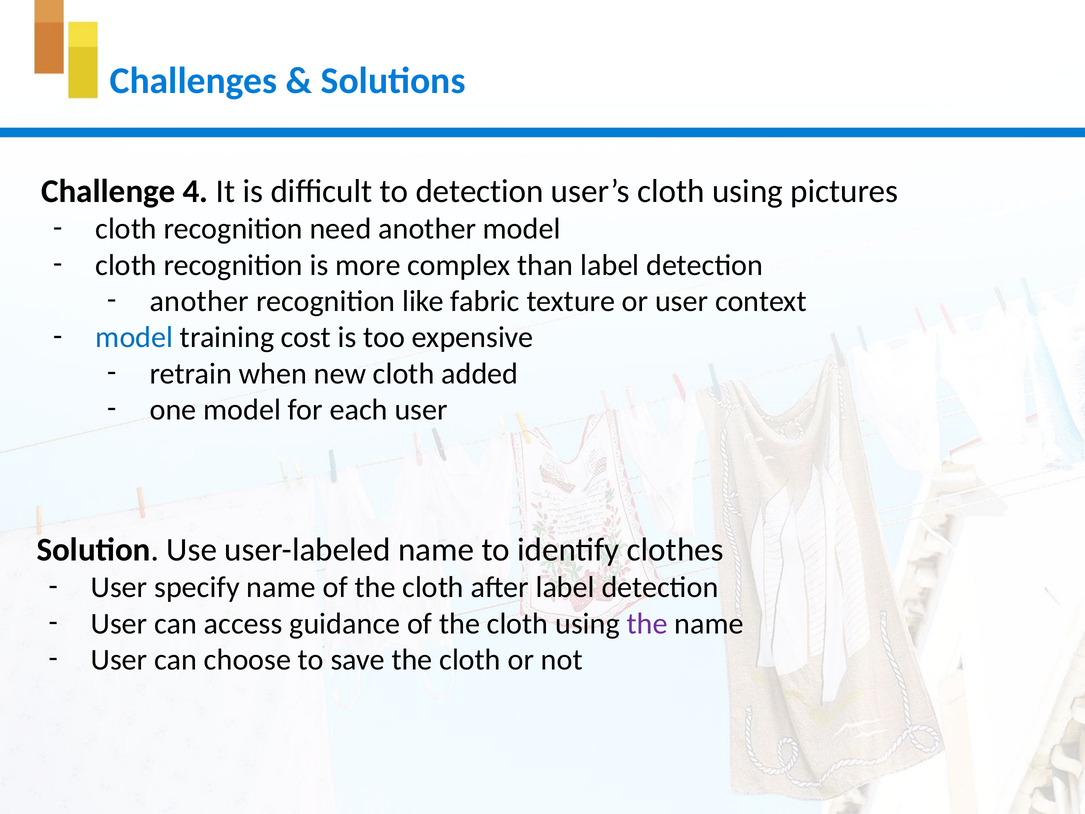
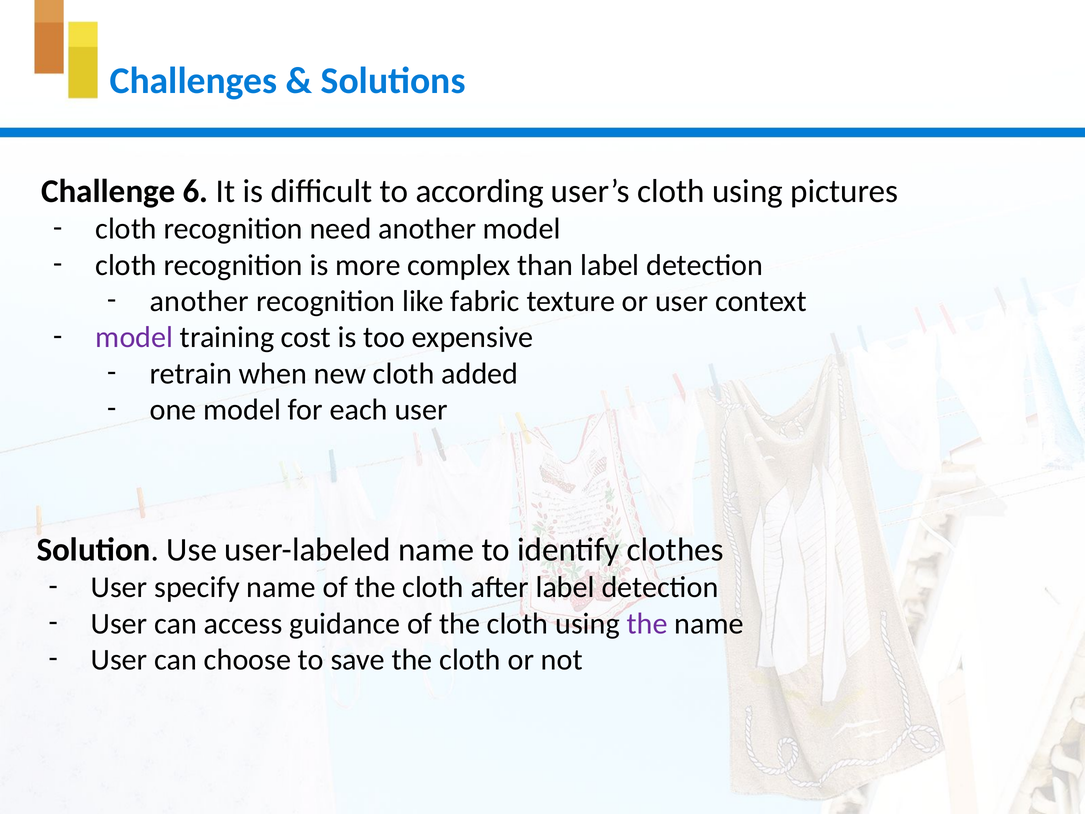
4: 4 -> 6
to detection: detection -> according
model at (134, 337) colour: blue -> purple
